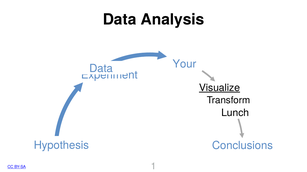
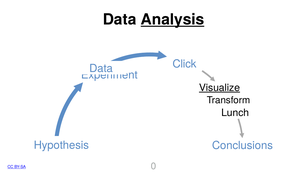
Analysis underline: none -> present
Your: Your -> Click
1: 1 -> 0
